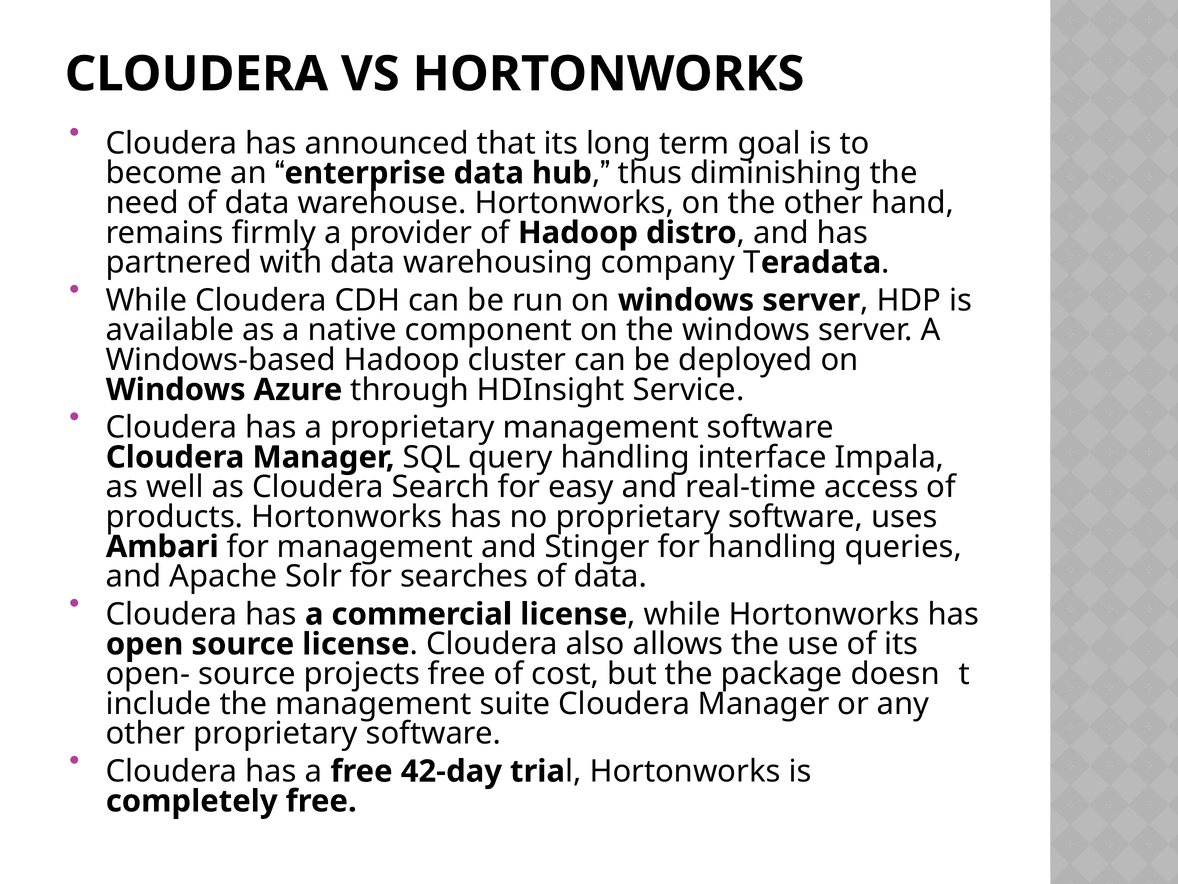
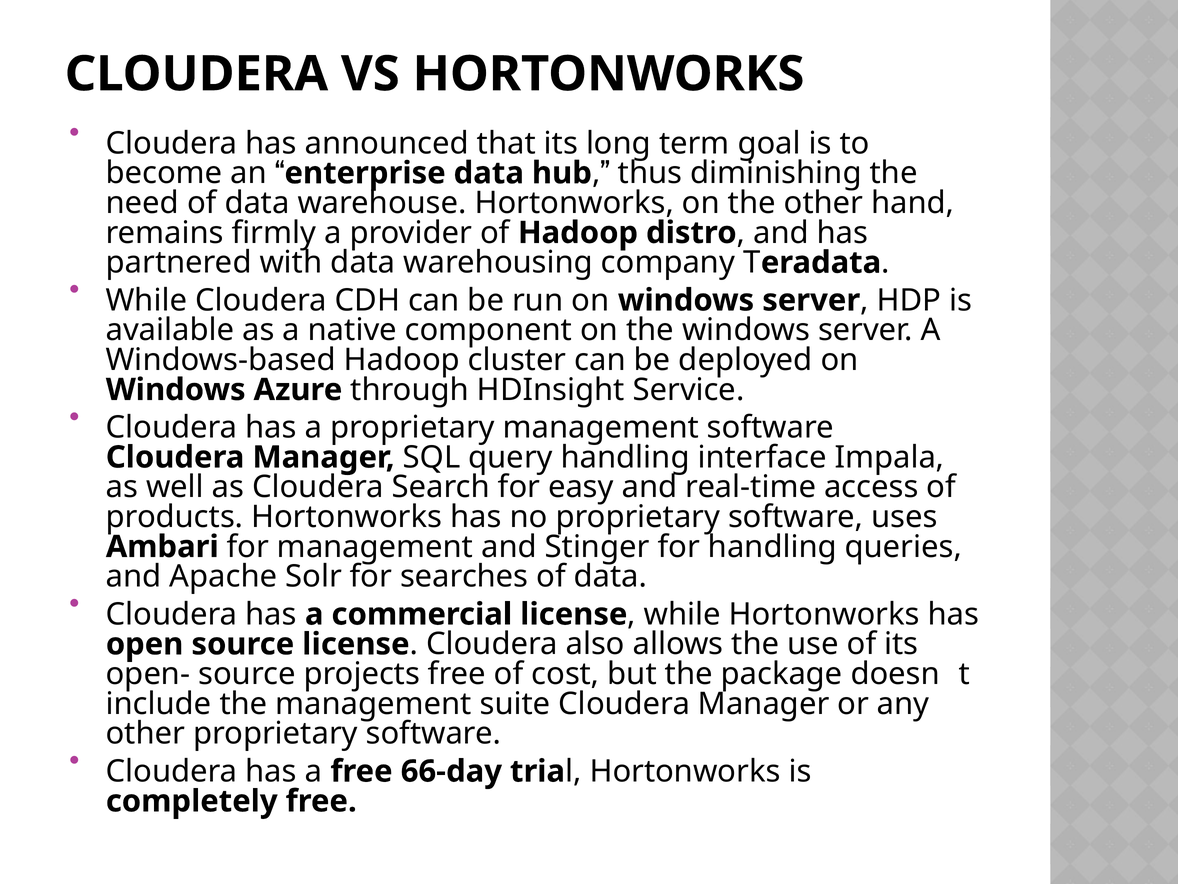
42-day: 42-day -> 66-day
